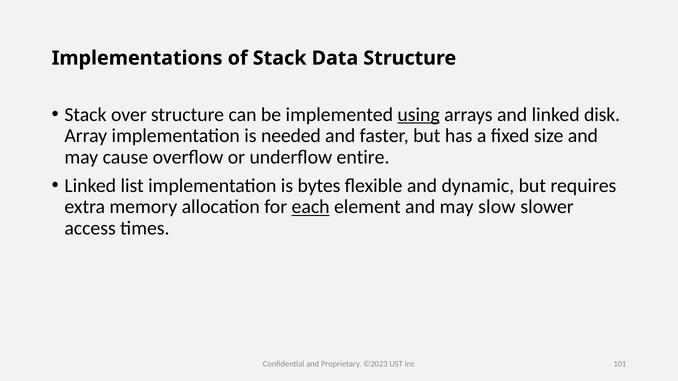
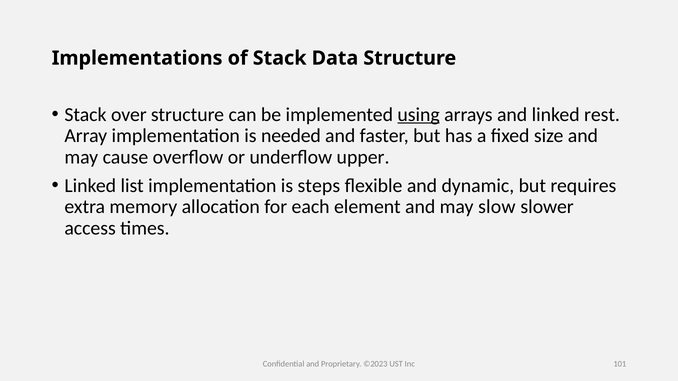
disk: disk -> rest
entire: entire -> upper
bytes: bytes -> steps
each underline: present -> none
